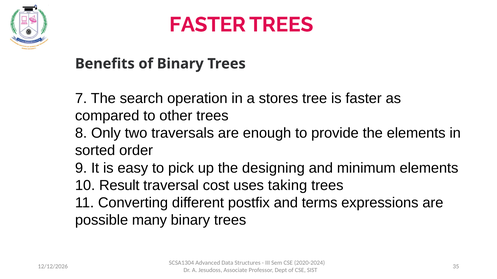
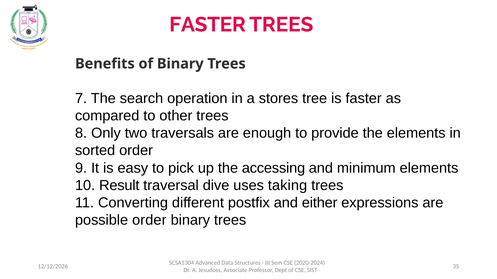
designing: designing -> accessing
cost: cost -> dive
terms: terms -> either
possible many: many -> order
